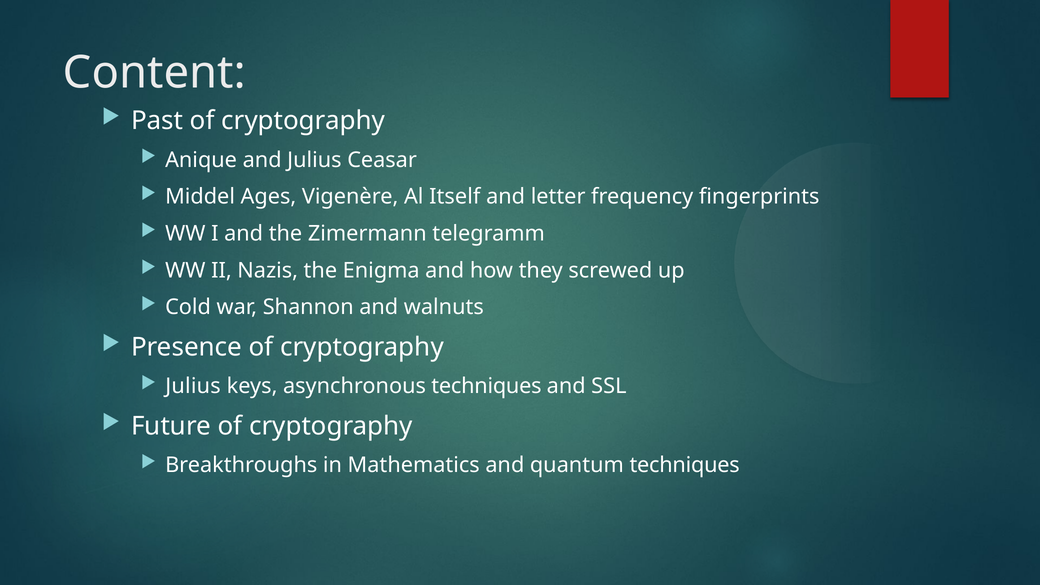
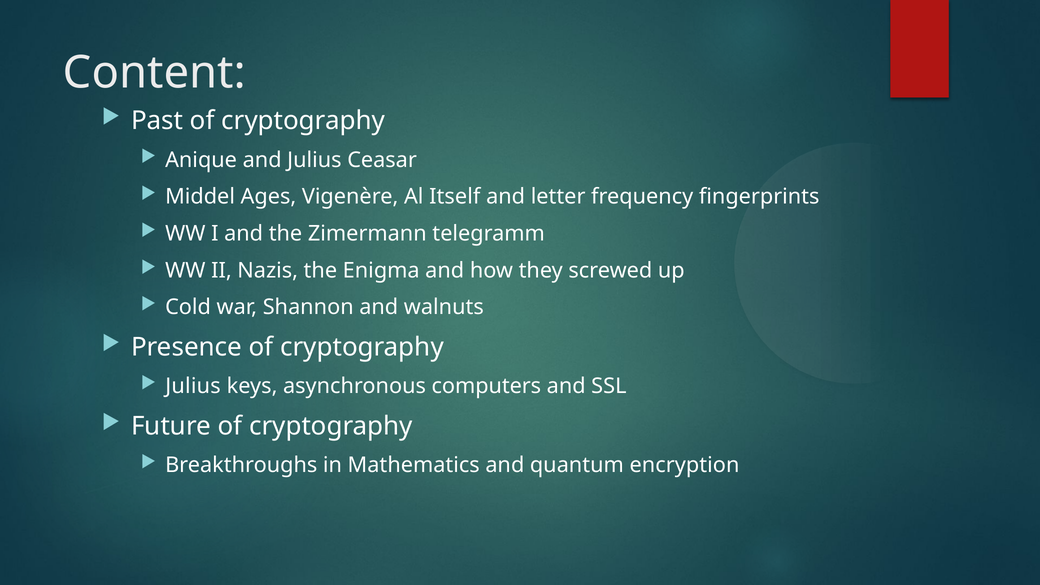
asynchronous techniques: techniques -> computers
quantum techniques: techniques -> encryption
